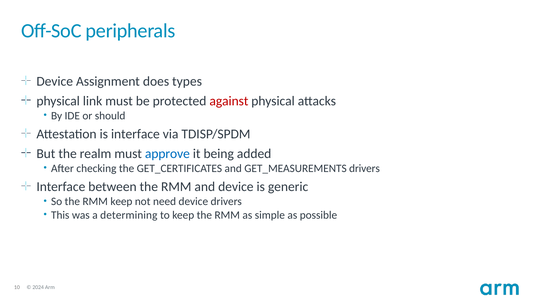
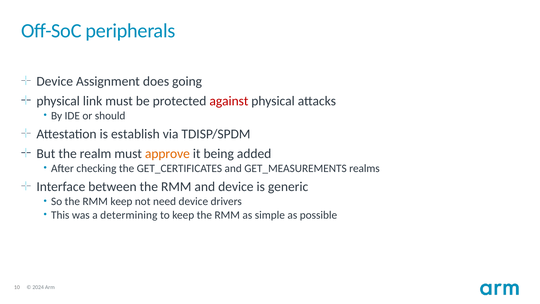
types: types -> going
is interface: interface -> establish
approve colour: blue -> orange
GET_MEASUREMENTS drivers: drivers -> realms
